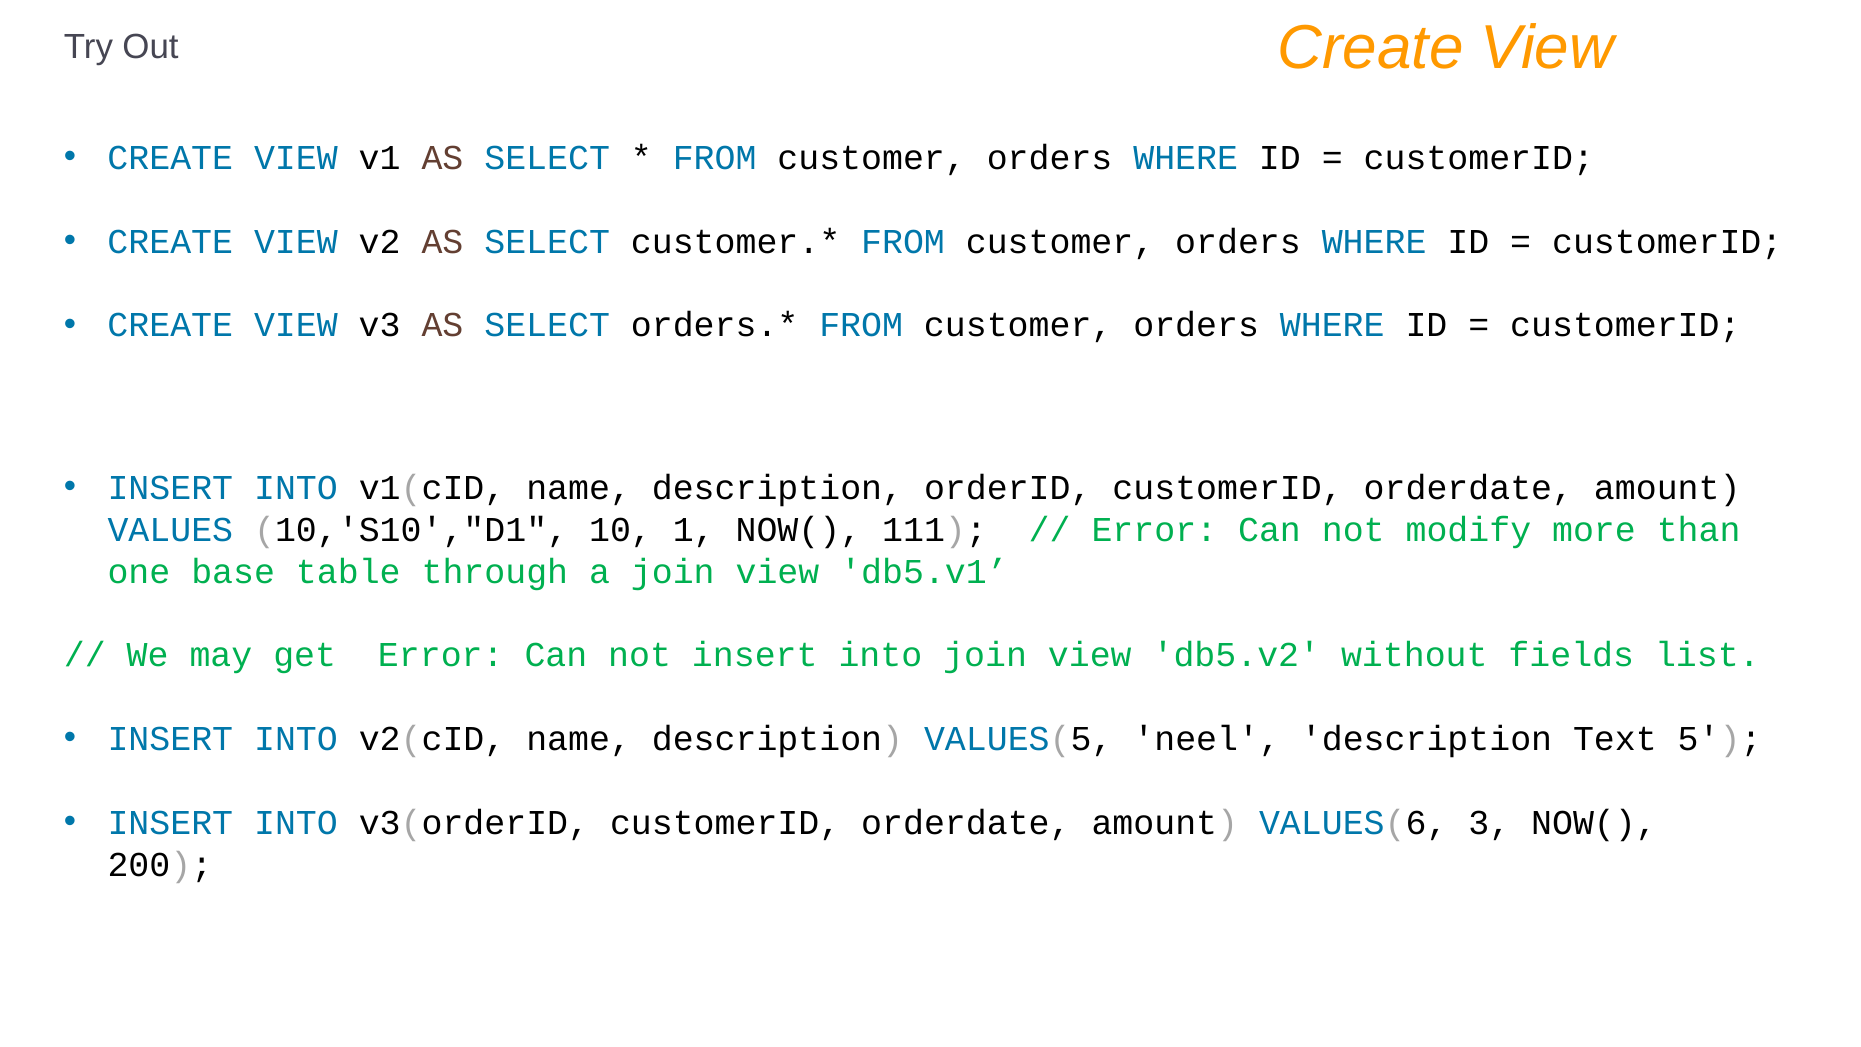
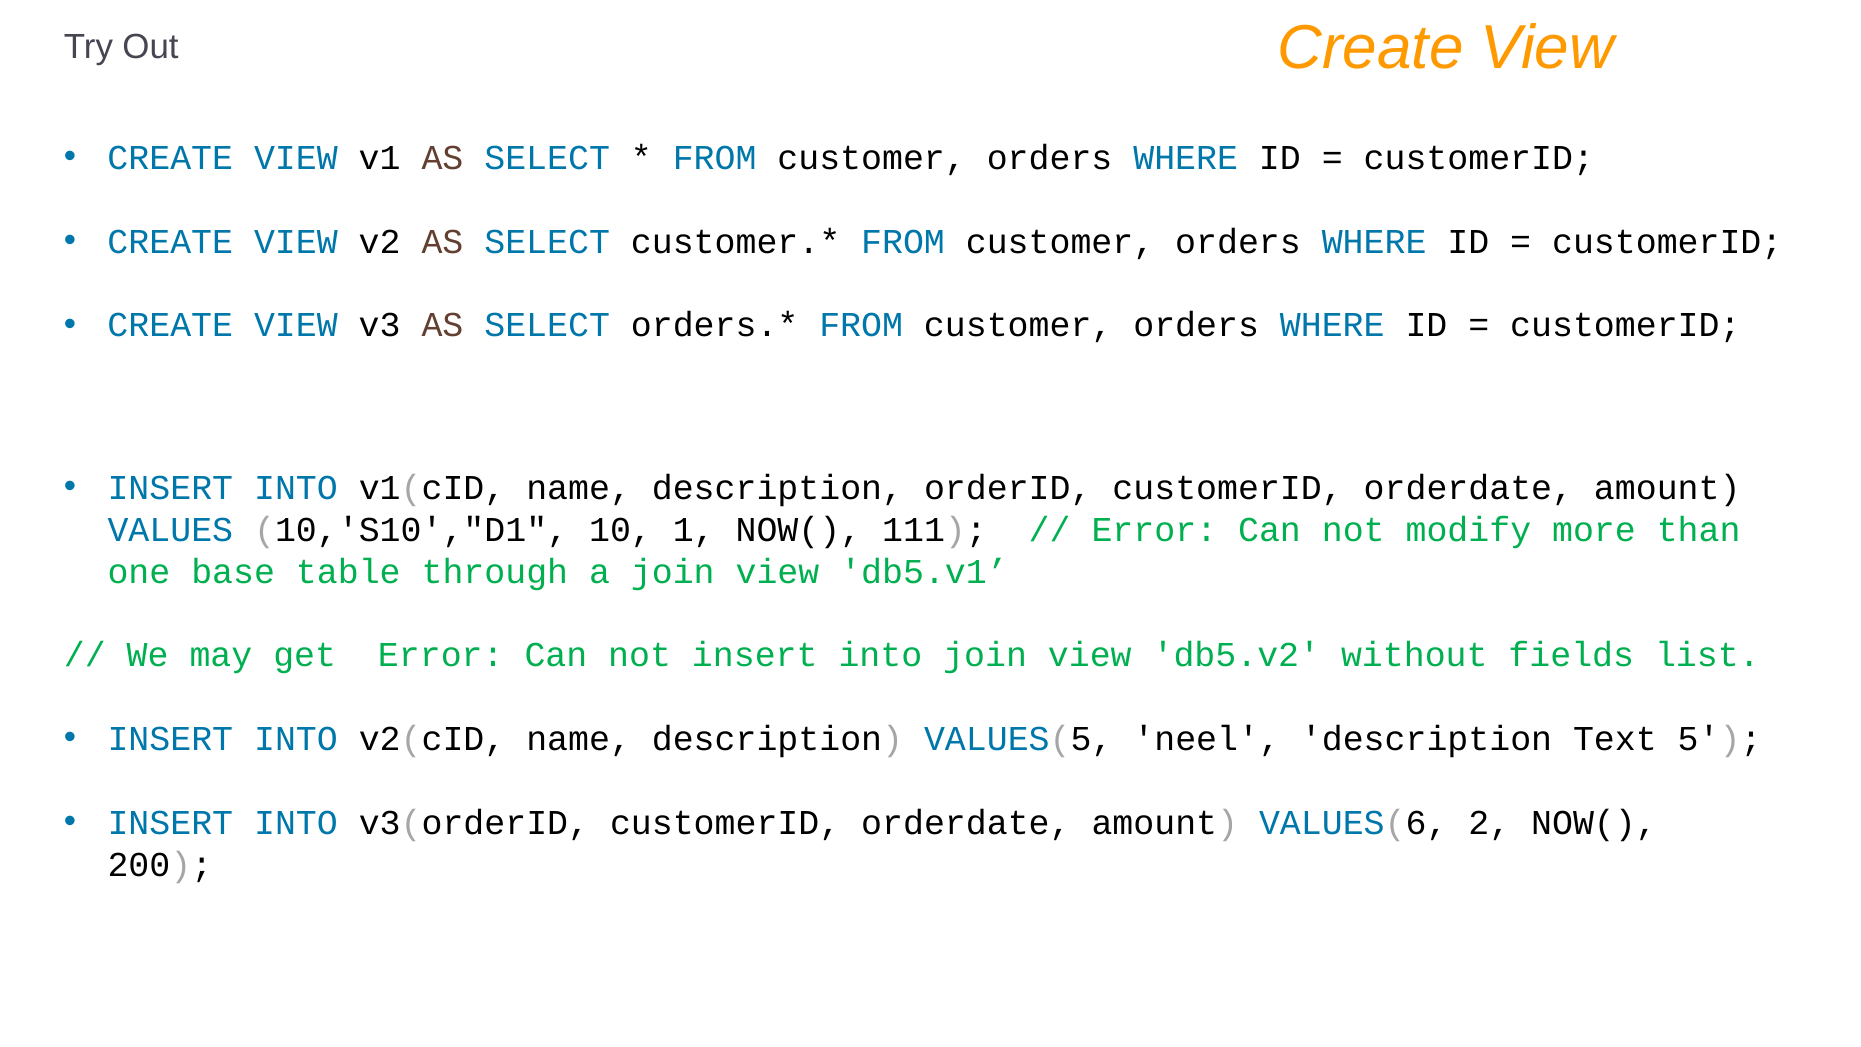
3: 3 -> 2
